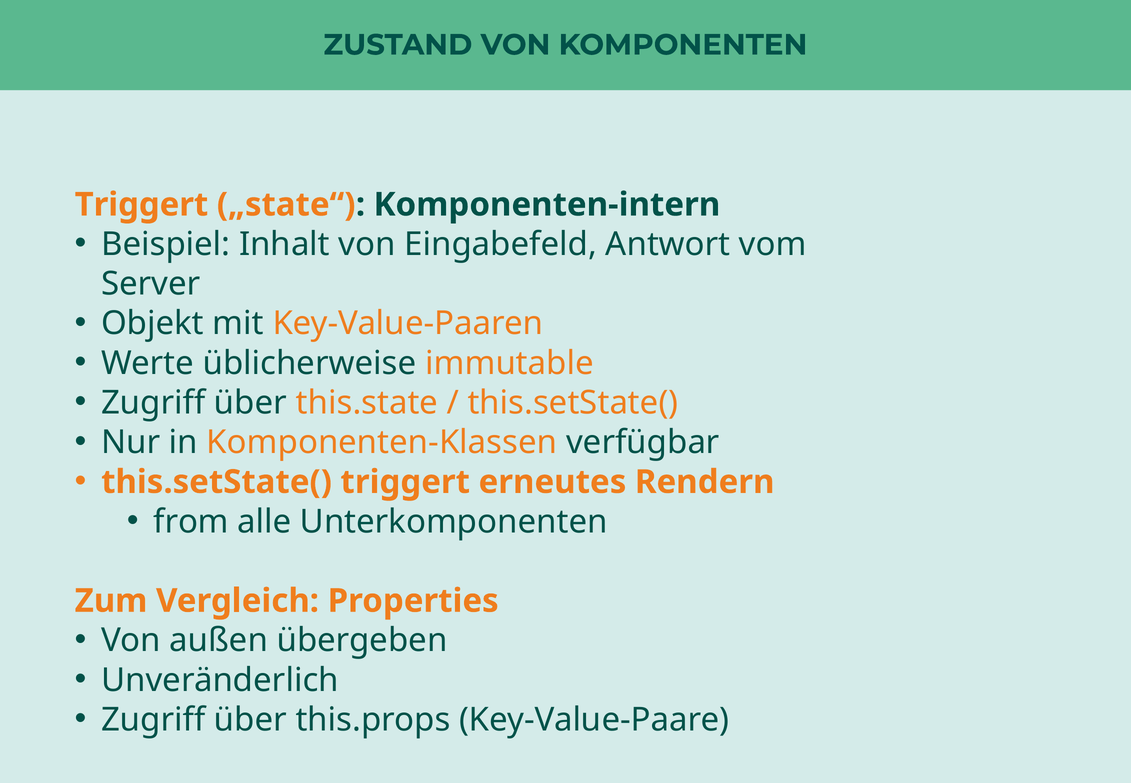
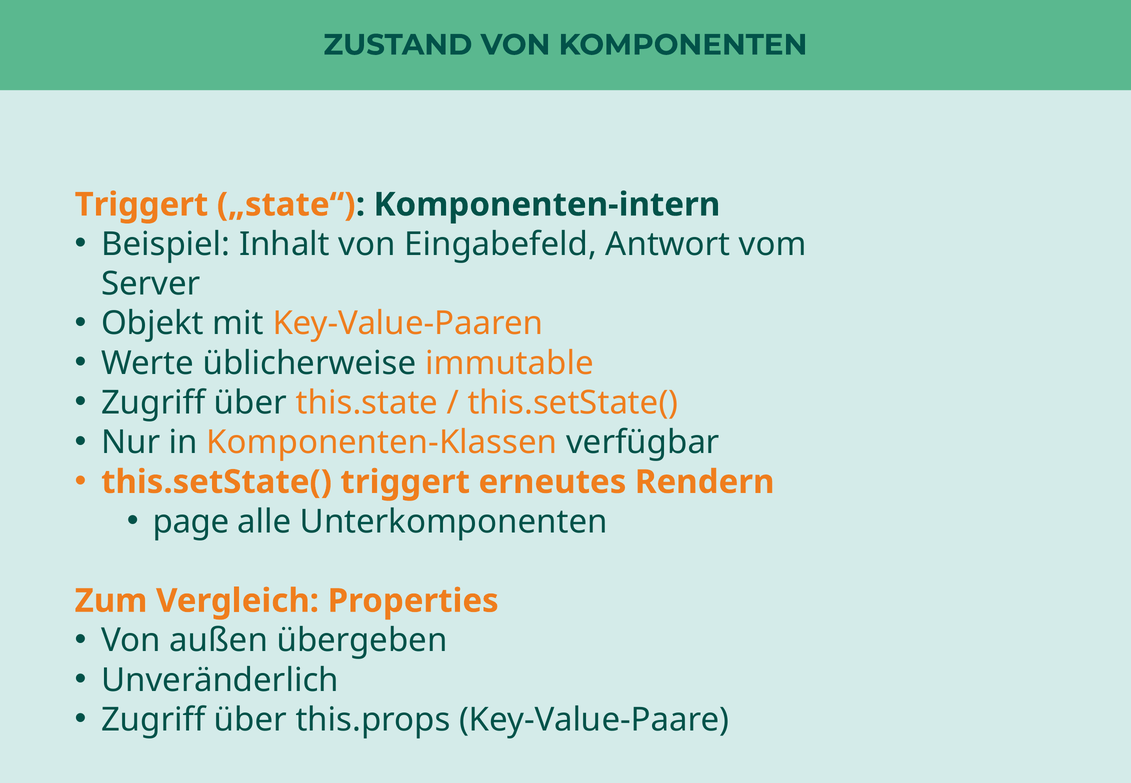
from: from -> page
